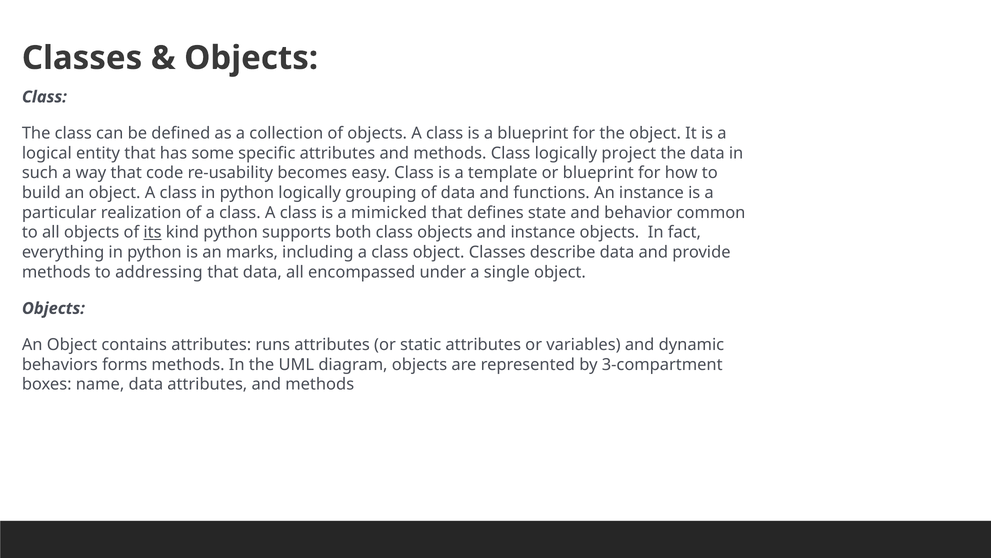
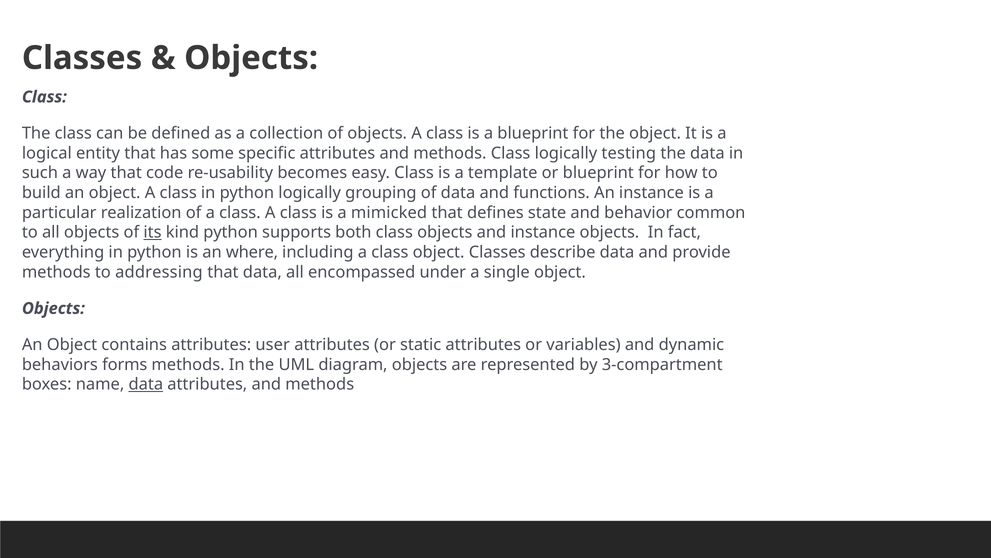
project: project -> testing
marks: marks -> where
runs: runs -> user
data at (146, 384) underline: none -> present
